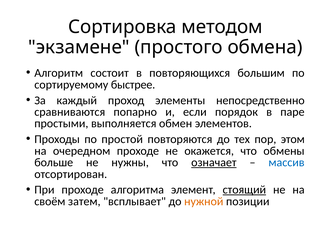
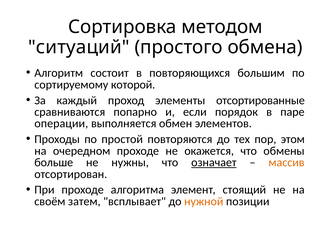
экзамене: экзамене -> ситуаций
быстрее: быстрее -> которой
непосредственно: непосредственно -> отсортированные
простыми: простыми -> операции
массив colour: blue -> orange
стоящий underline: present -> none
